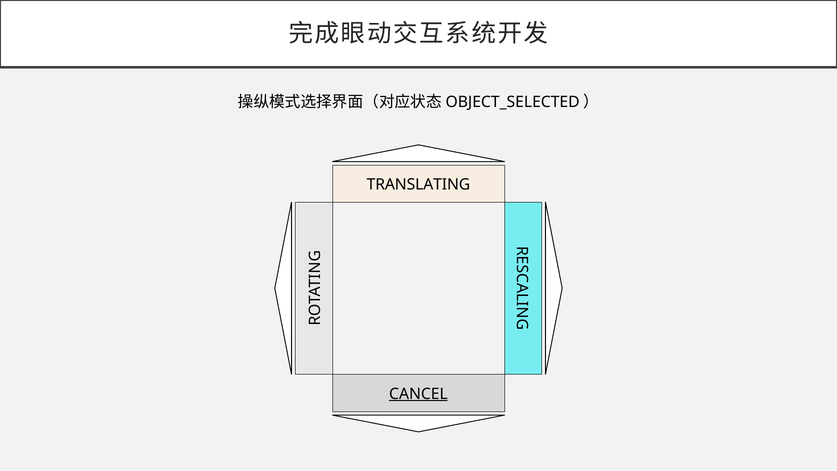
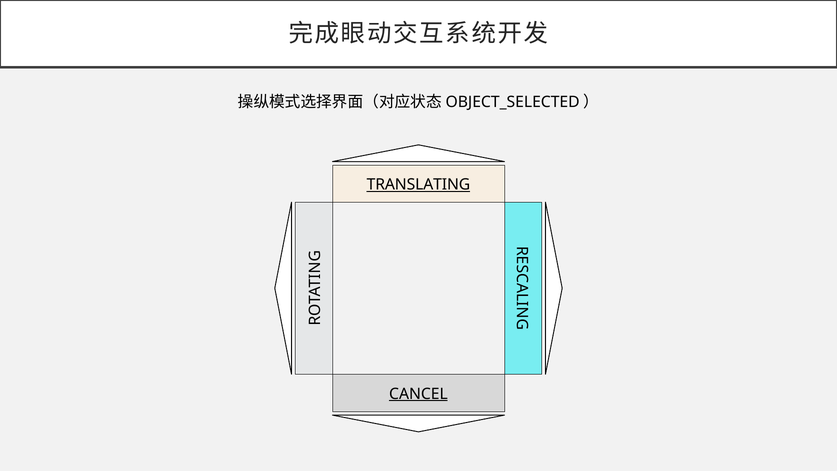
TRANSLATING underline: none -> present
